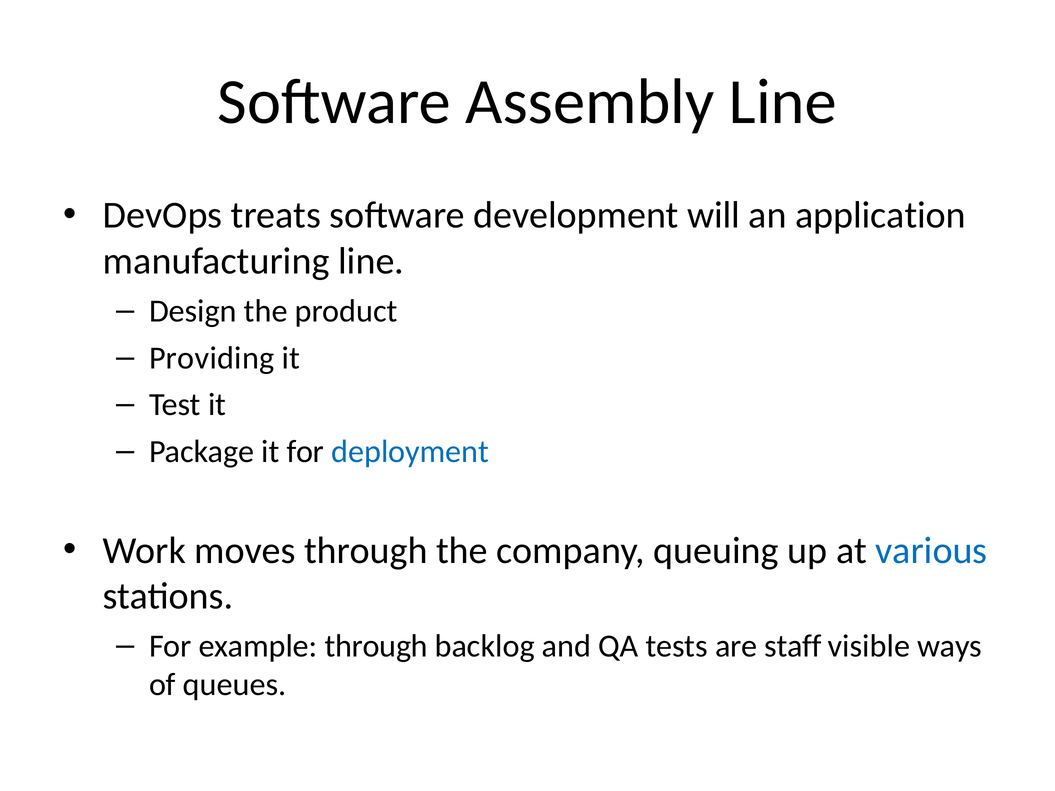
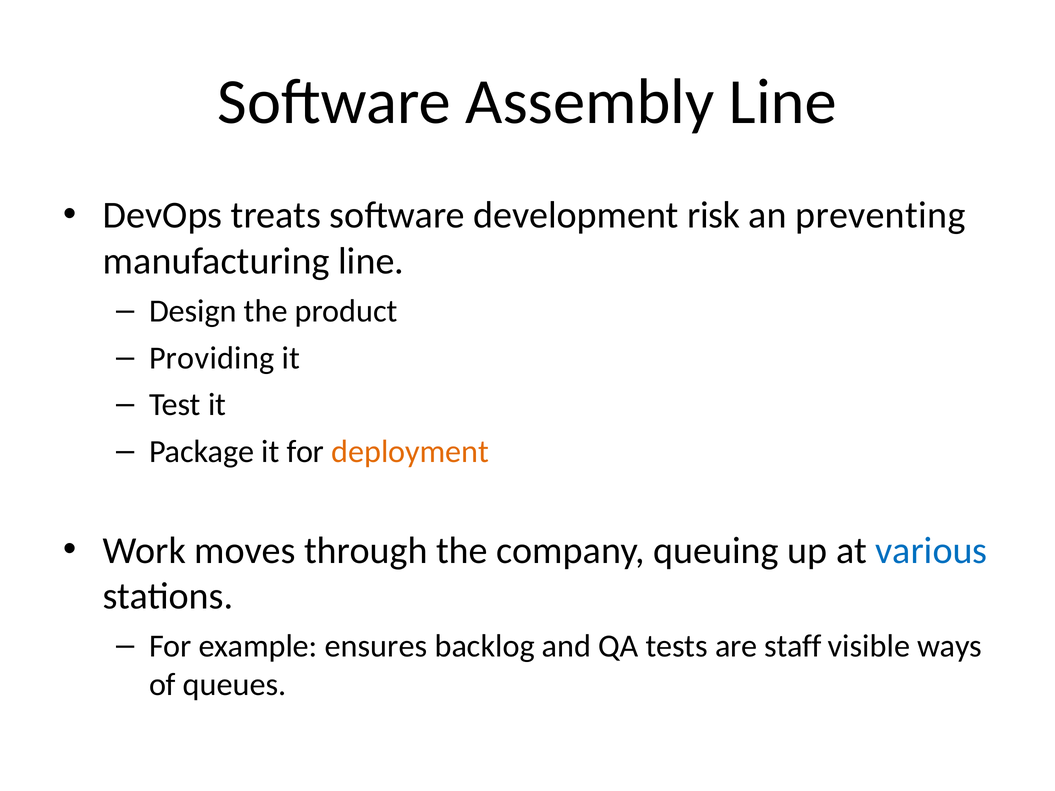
will: will -> risk
application: application -> preventing
deployment colour: blue -> orange
example through: through -> ensures
